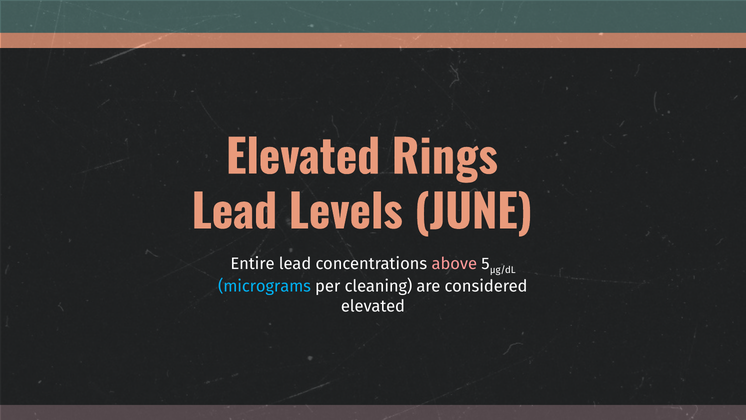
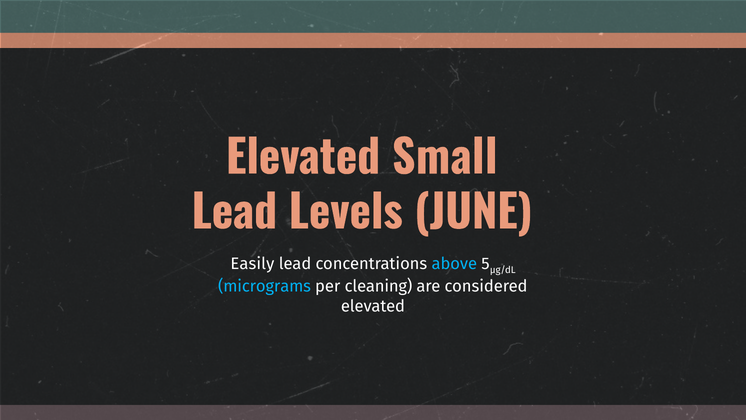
Rings: Rings -> Small
Entire: Entire -> Easily
above colour: pink -> light blue
